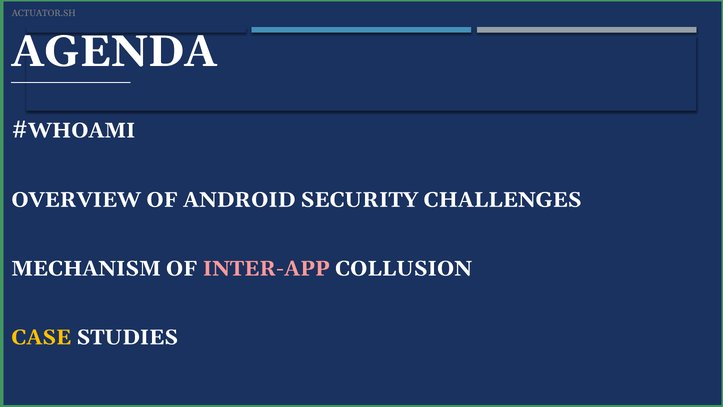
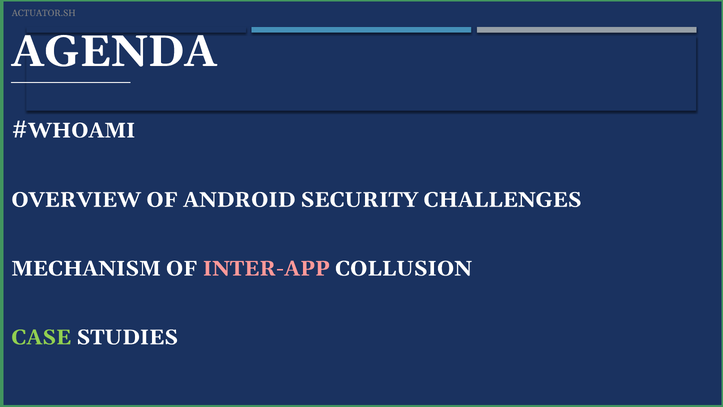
CASE colour: yellow -> light green
